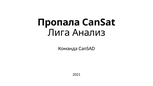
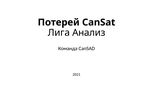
Пропала: Пропала -> Потерей
